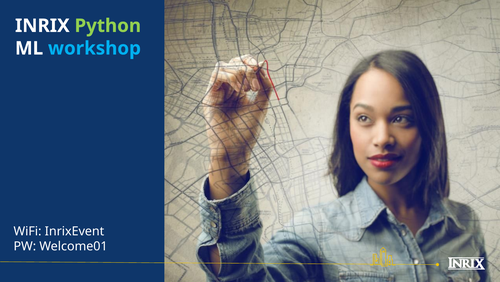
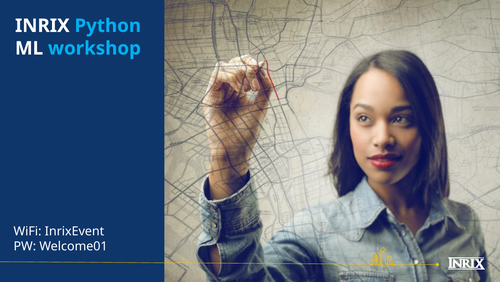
Python colour: light green -> light blue
